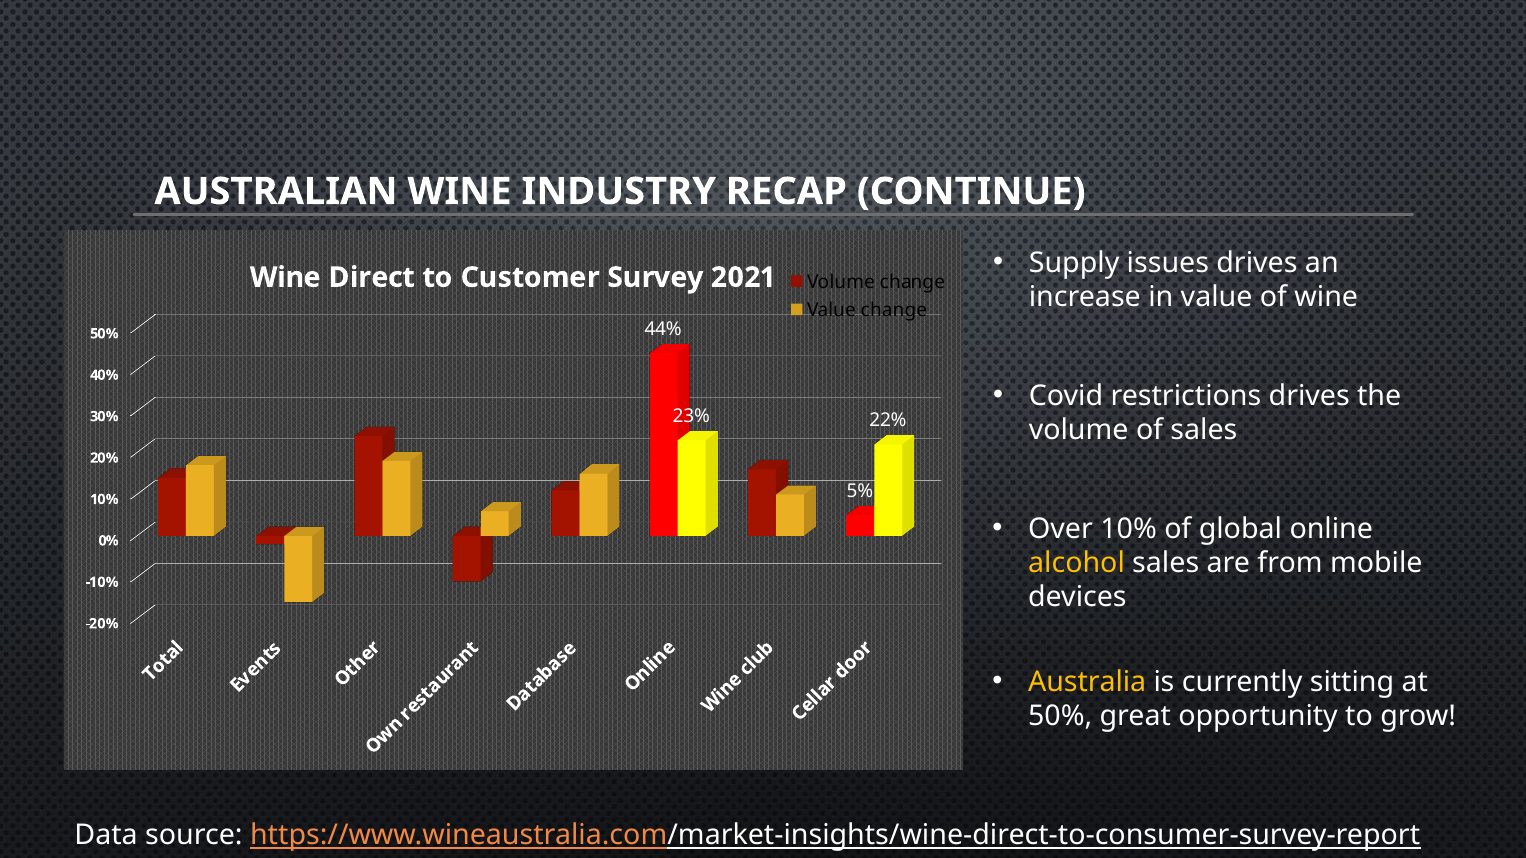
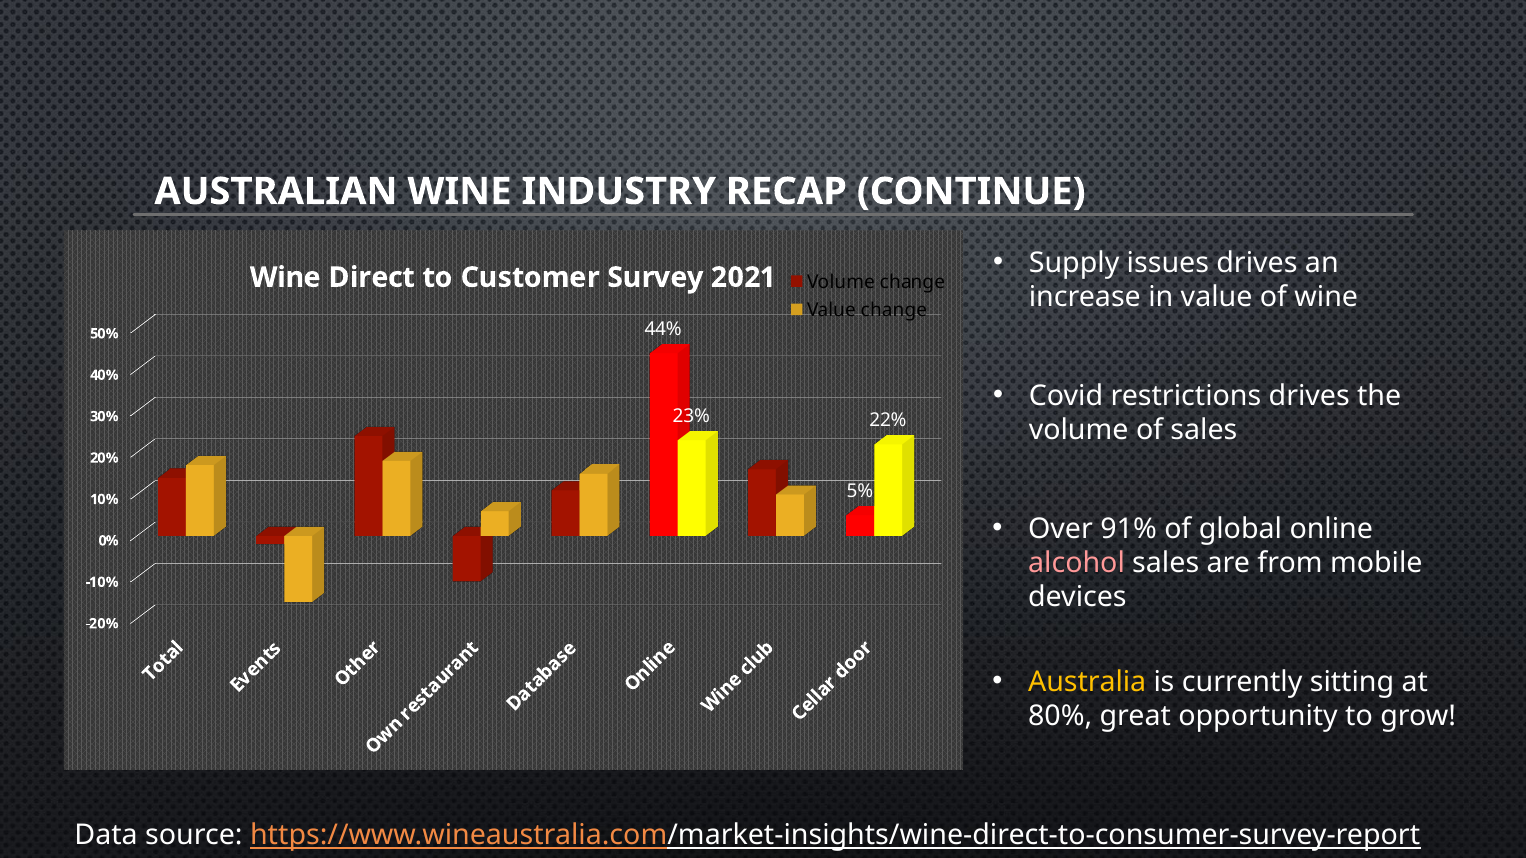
Over 10%: 10% -> 91%
alcohol colour: yellow -> pink
50% at (1060, 717): 50% -> 80%
